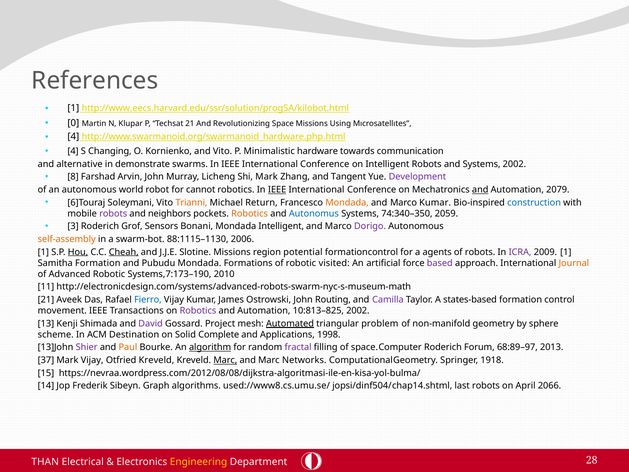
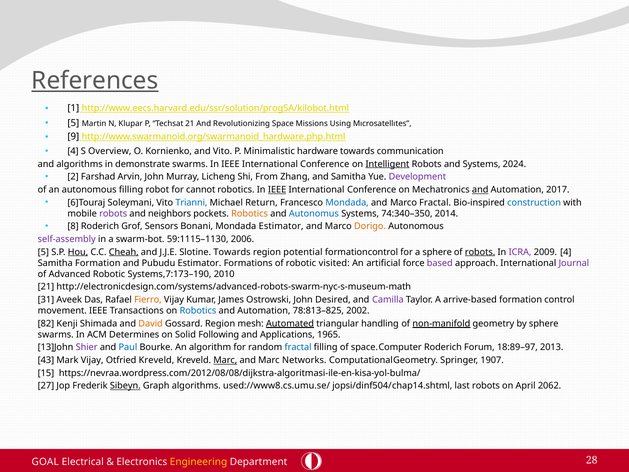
References underline: none -> present
0 at (73, 123): 0 -> 5
4 at (73, 136): 4 -> 9
Changing: Changing -> Overview
and alternative: alternative -> algorithms
Intelligent at (387, 164) underline: none -> present
Systems 2002: 2002 -> 2024
8: 8 -> 2
Shi Mark: Mark -> From
and Tangent: Tangent -> Samitha
autonomous world: world -> filling
2079: 2079 -> 2017
Trianni colour: orange -> blue
Mondada at (347, 202) colour: orange -> blue
Marco Kumar: Kumar -> Fractal
2059: 2059 -> 2014
3: 3 -> 8
Mondada Intelligent: Intelligent -> Estimator
Dorigo colour: purple -> orange
self-assembly colour: orange -> purple
88:1115–1130: 88:1115–1130 -> 59:1115–1130
1 at (43, 252): 1 -> 5
Slotine Missions: Missions -> Towards
a agents: agents -> sphere
robots at (480, 252) underline: none -> present
2009 1: 1 -> 4
Pubudu Mondada: Mondada -> Estimator
Journal colour: orange -> purple
11 at (46, 287): 11 -> 21
21 at (46, 300): 21 -> 31
Fierro colour: blue -> orange
Routing: Routing -> Desired
states-based: states-based -> arrive-based
Robotics at (198, 311) colour: purple -> blue
10:813–825: 10:813–825 -> 78:813–825
13: 13 -> 82
David colour: purple -> orange
Gossard Project: Project -> Region
problem: problem -> handling
non-manifold underline: none -> present
scheme at (56, 334): scheme -> swarms
Destination: Destination -> Determines
Complete: Complete -> Following
1998: 1998 -> 1965
Paul colour: orange -> blue
algorithm underline: present -> none
fractal at (298, 347) colour: purple -> blue
68:89–97: 68:89–97 -> 18:89–97
37: 37 -> 43
1918: 1918 -> 1907
14: 14 -> 27
Sibeyn underline: none -> present
2066: 2066 -> 2062
THAN: THAN -> GOAL
